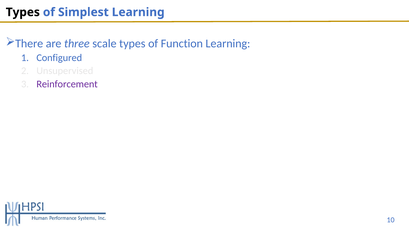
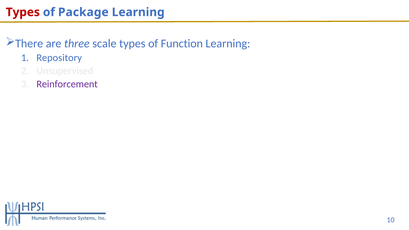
Types at (23, 12) colour: black -> red
Simplest: Simplest -> Package
Configured: Configured -> Repository
